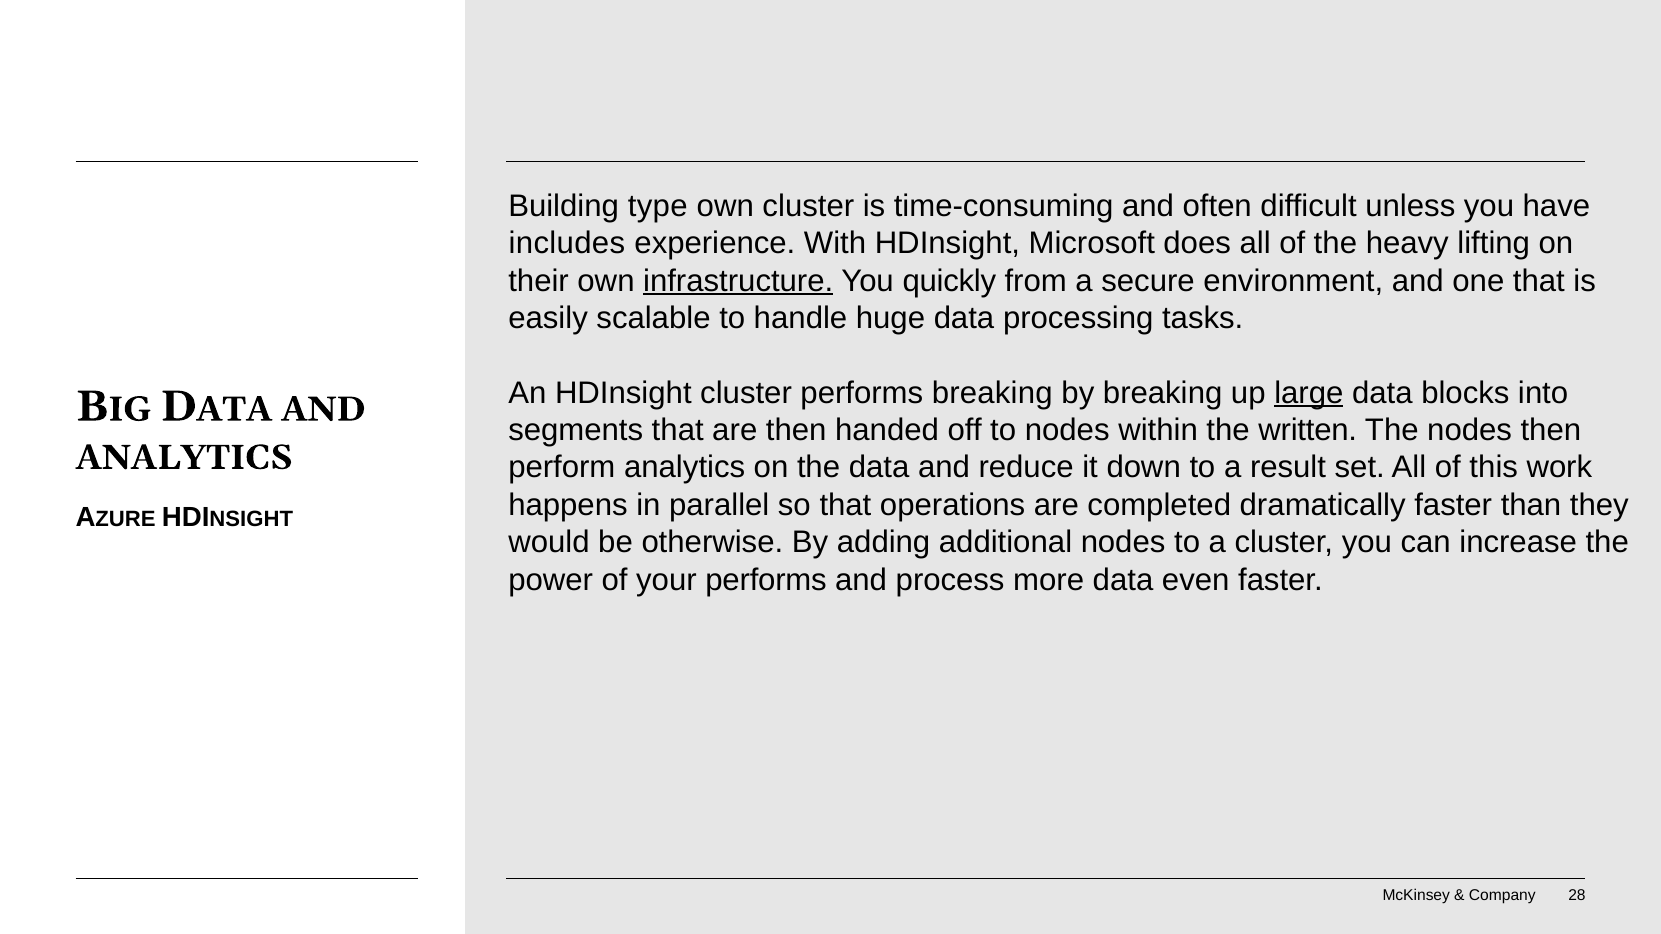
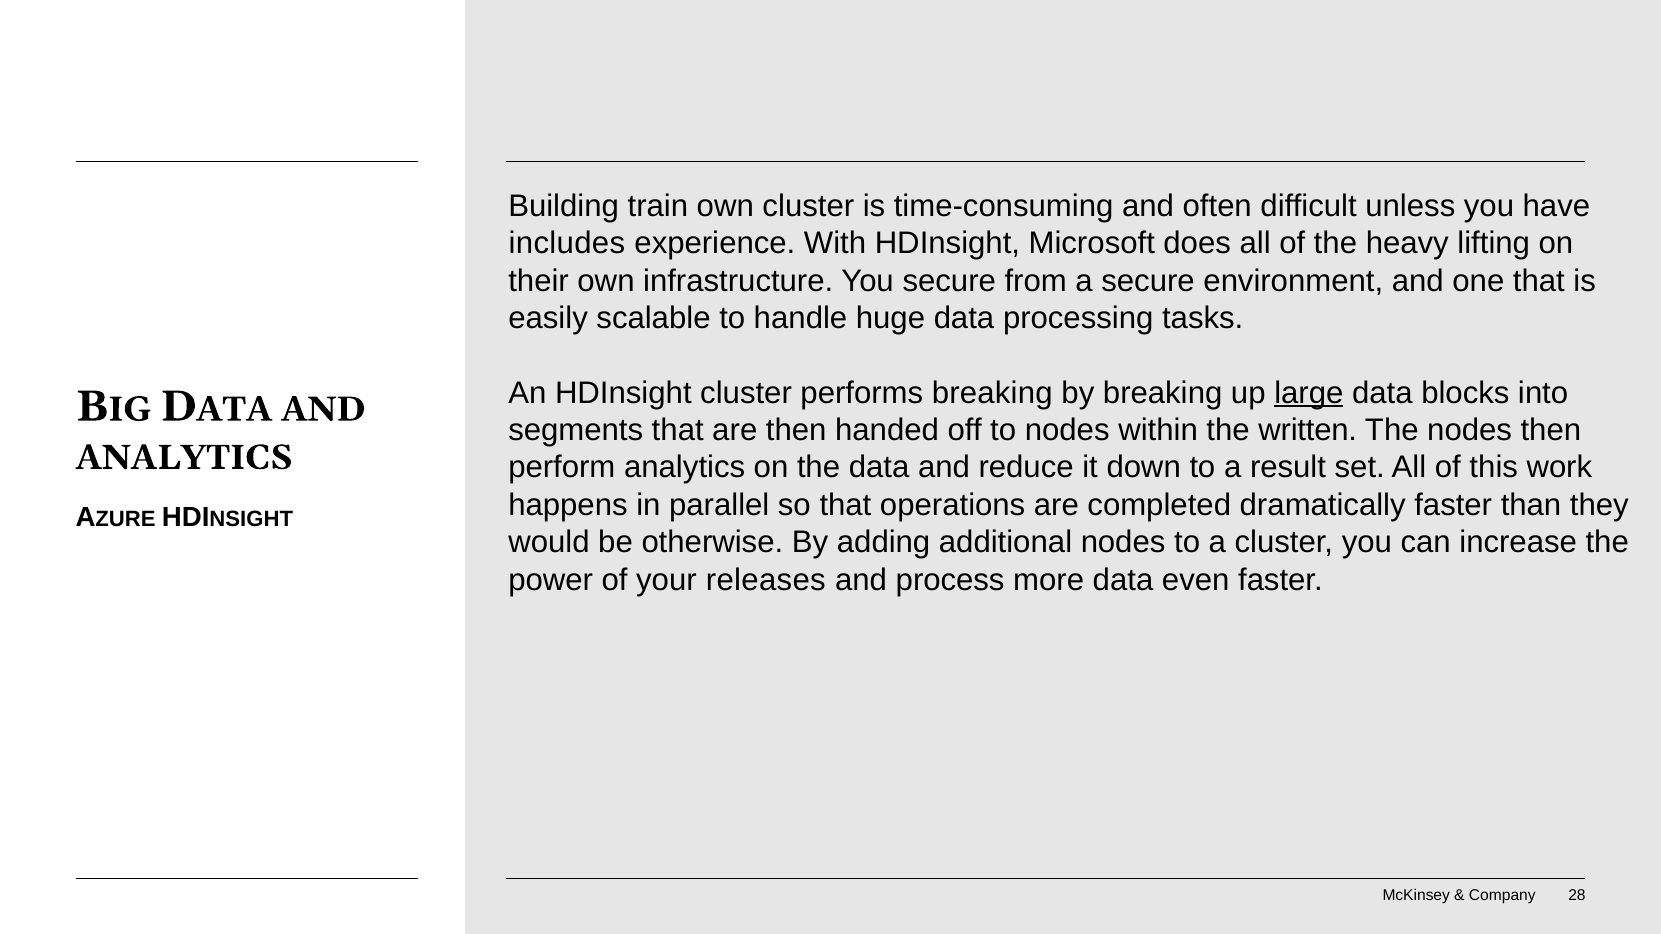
type: type -> train
infrastructure underline: present -> none
You quickly: quickly -> secure
your performs: performs -> releases
